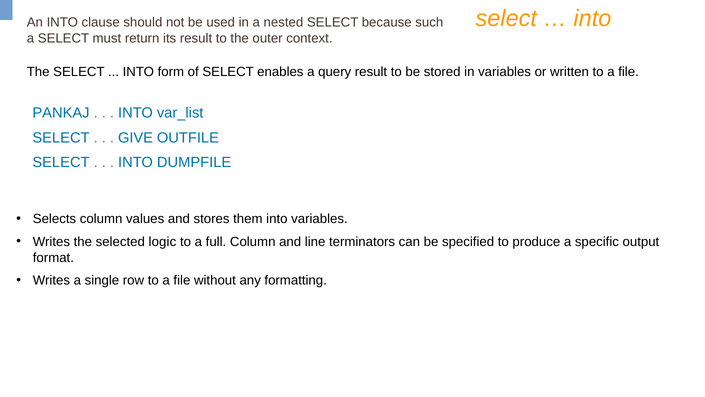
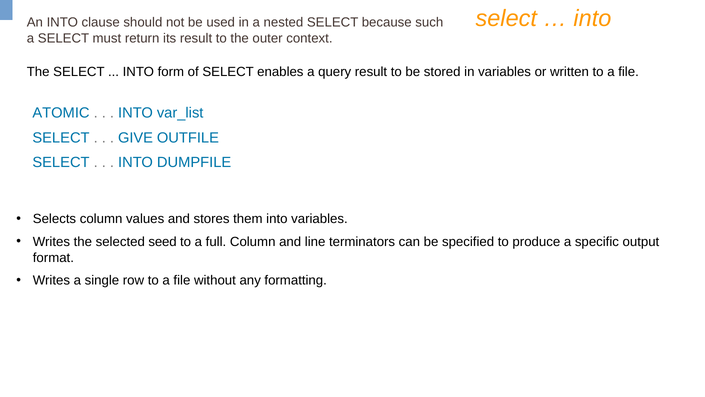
PANKAJ: PANKAJ -> ATOMIC
logic: logic -> seed
